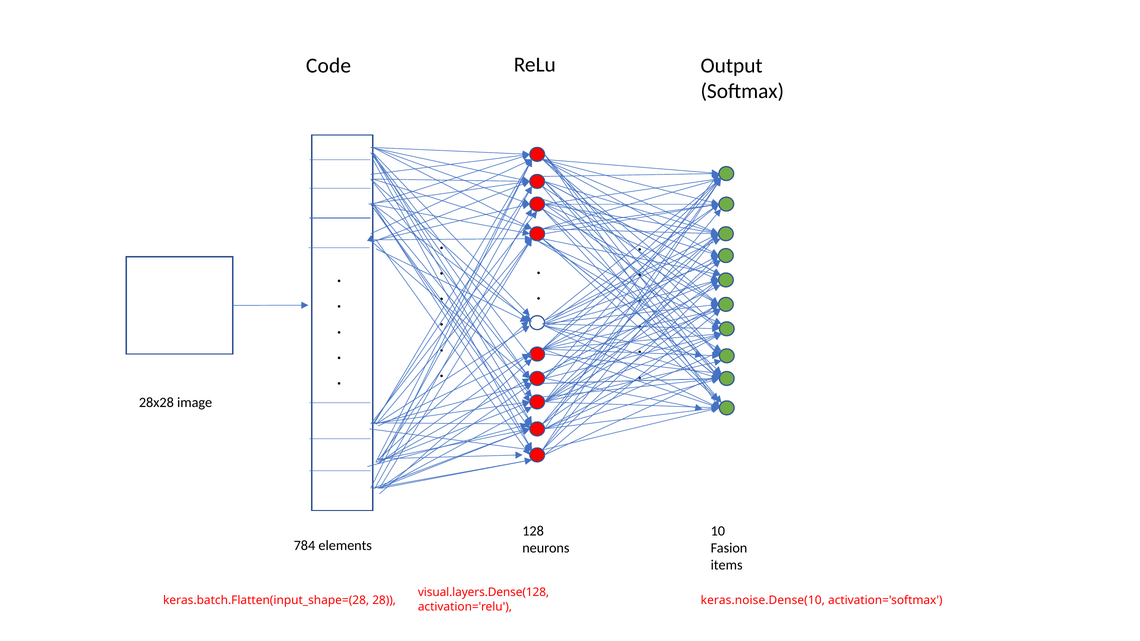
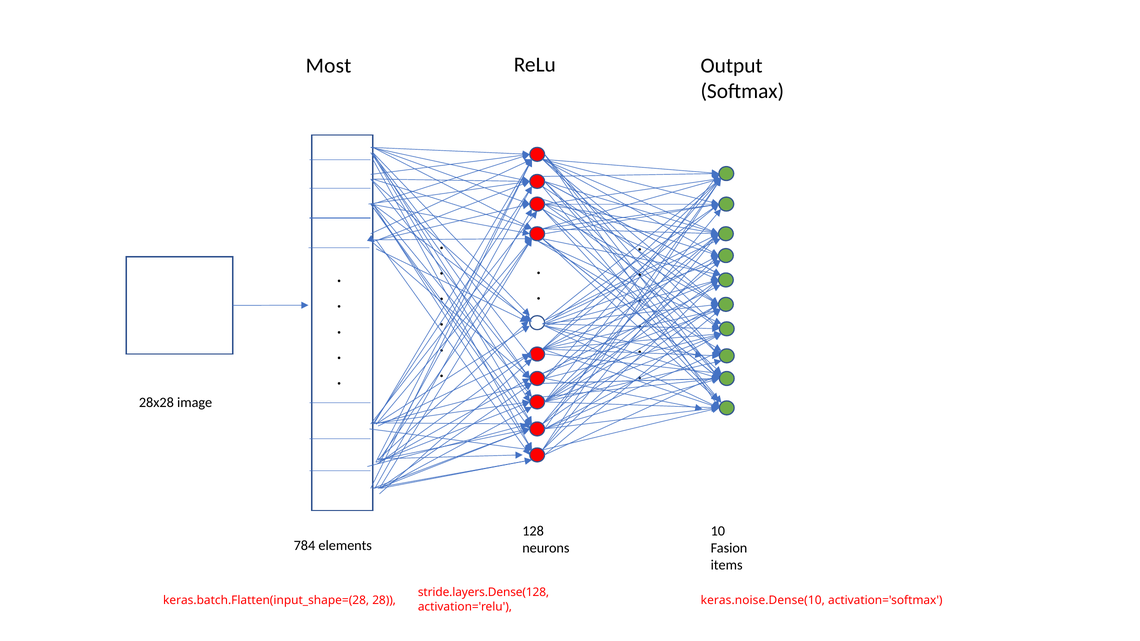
Code: Code -> Most
visual.layers.Dense(128: visual.layers.Dense(128 -> stride.layers.Dense(128
